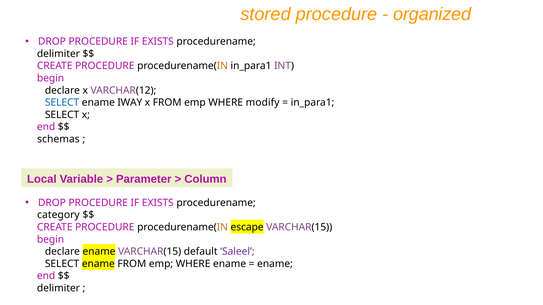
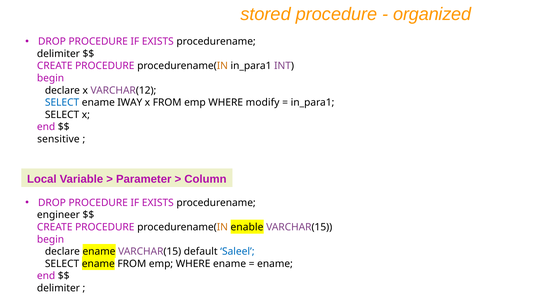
schemas: schemas -> sensitive
category: category -> engineer
escape: escape -> enable
Saleel colour: purple -> blue
